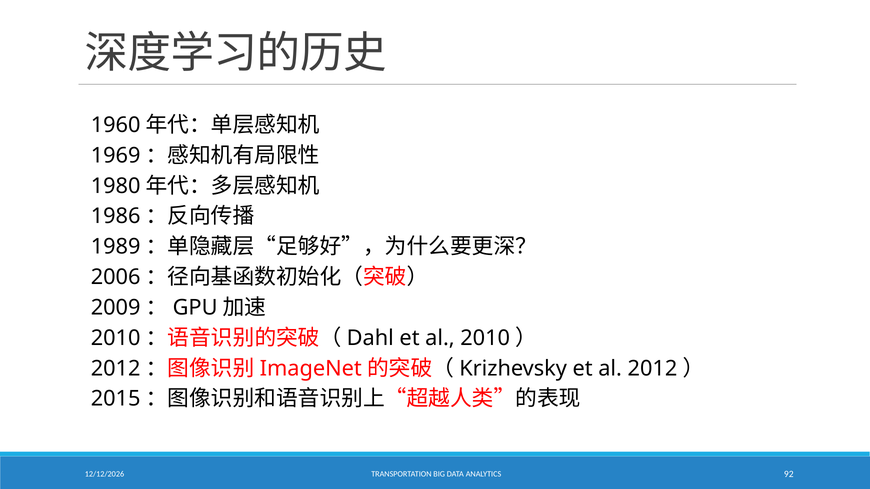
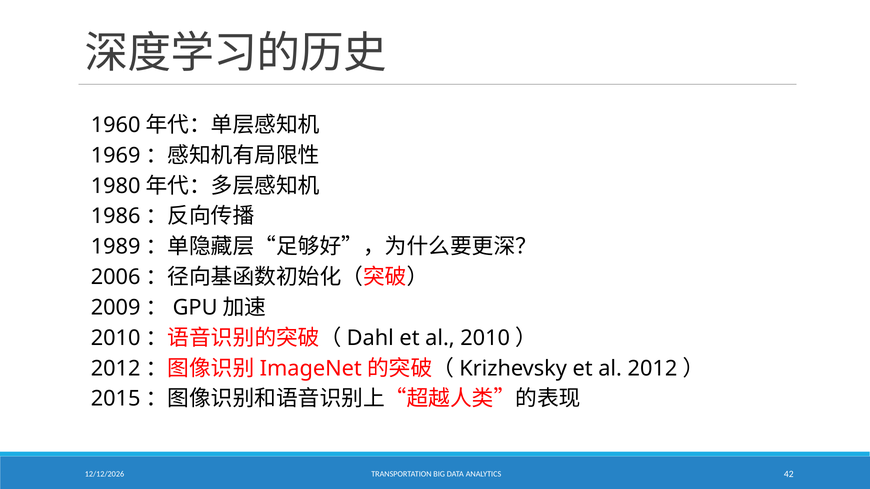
92: 92 -> 42
